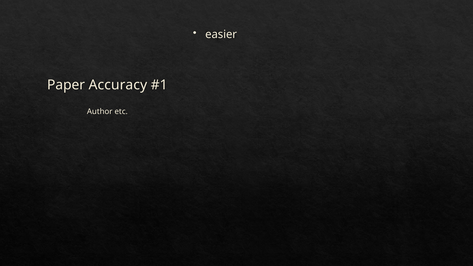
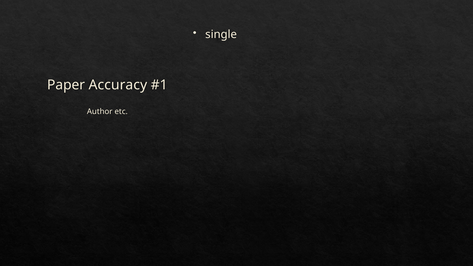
easier: easier -> single
